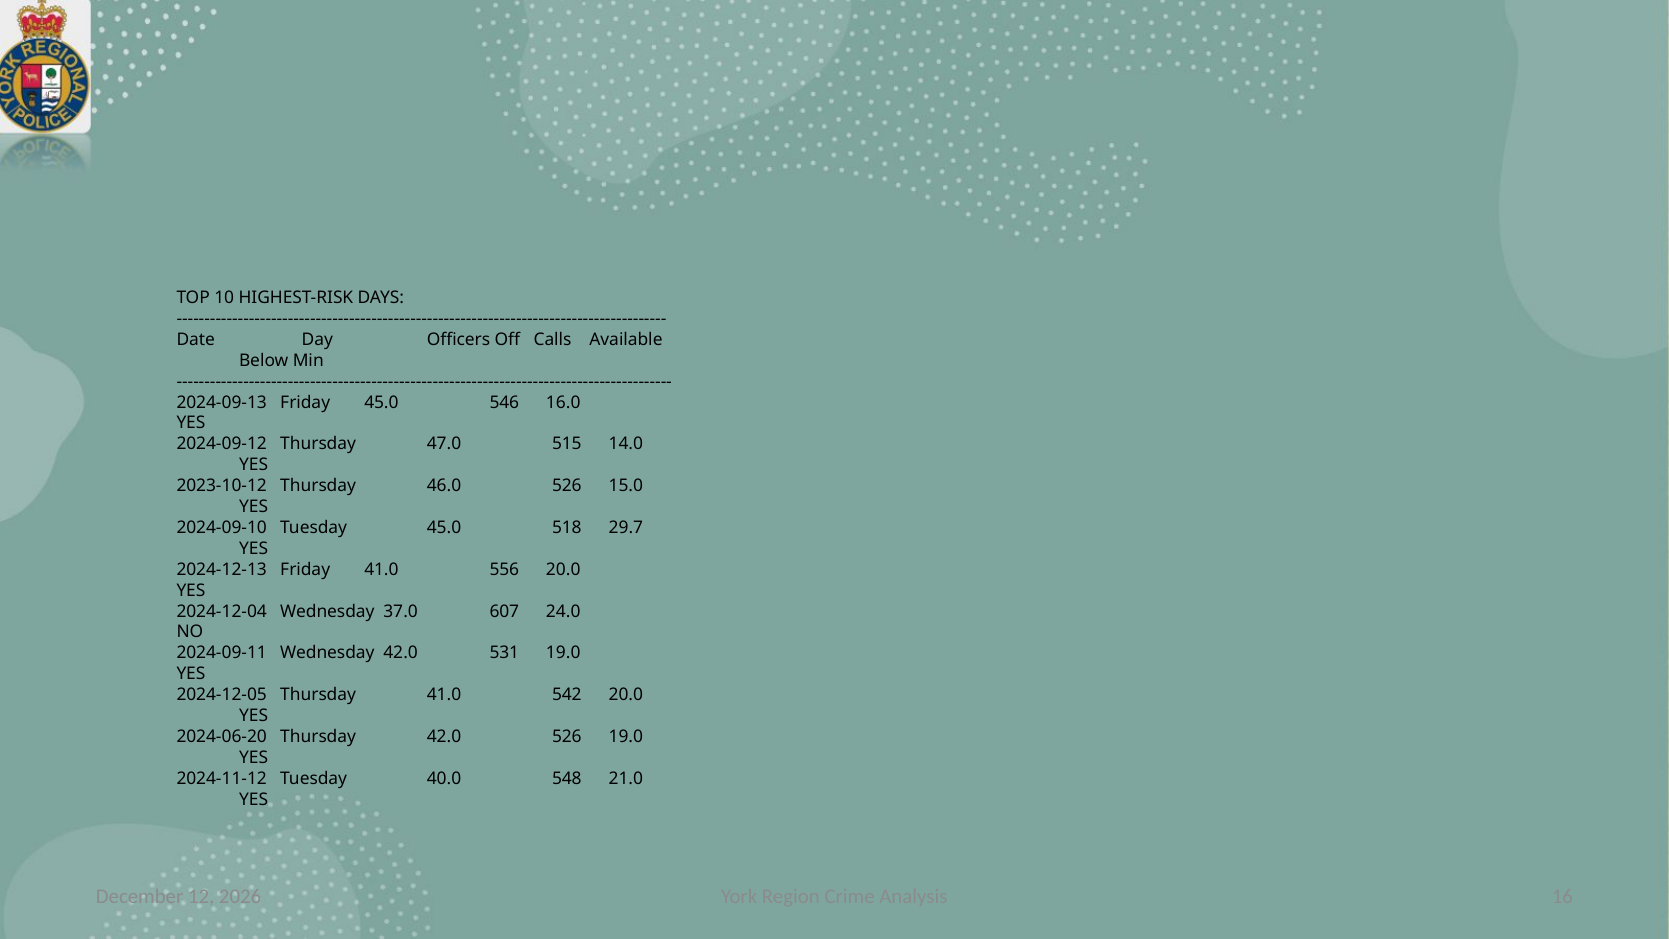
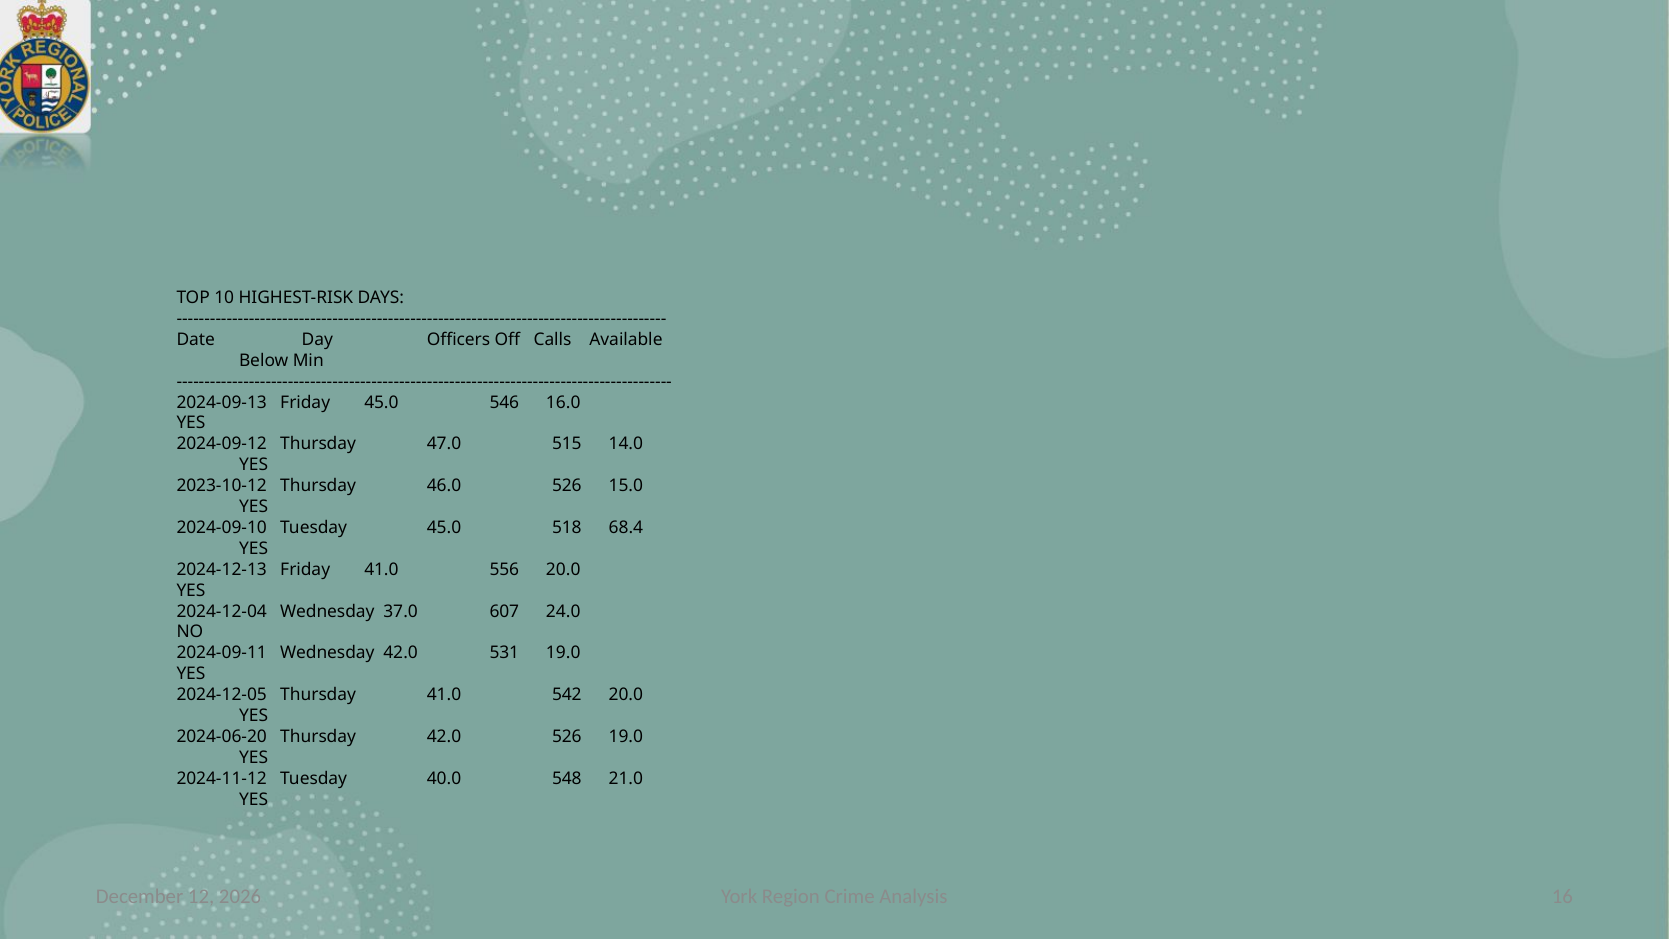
29.7: 29.7 -> 68.4
